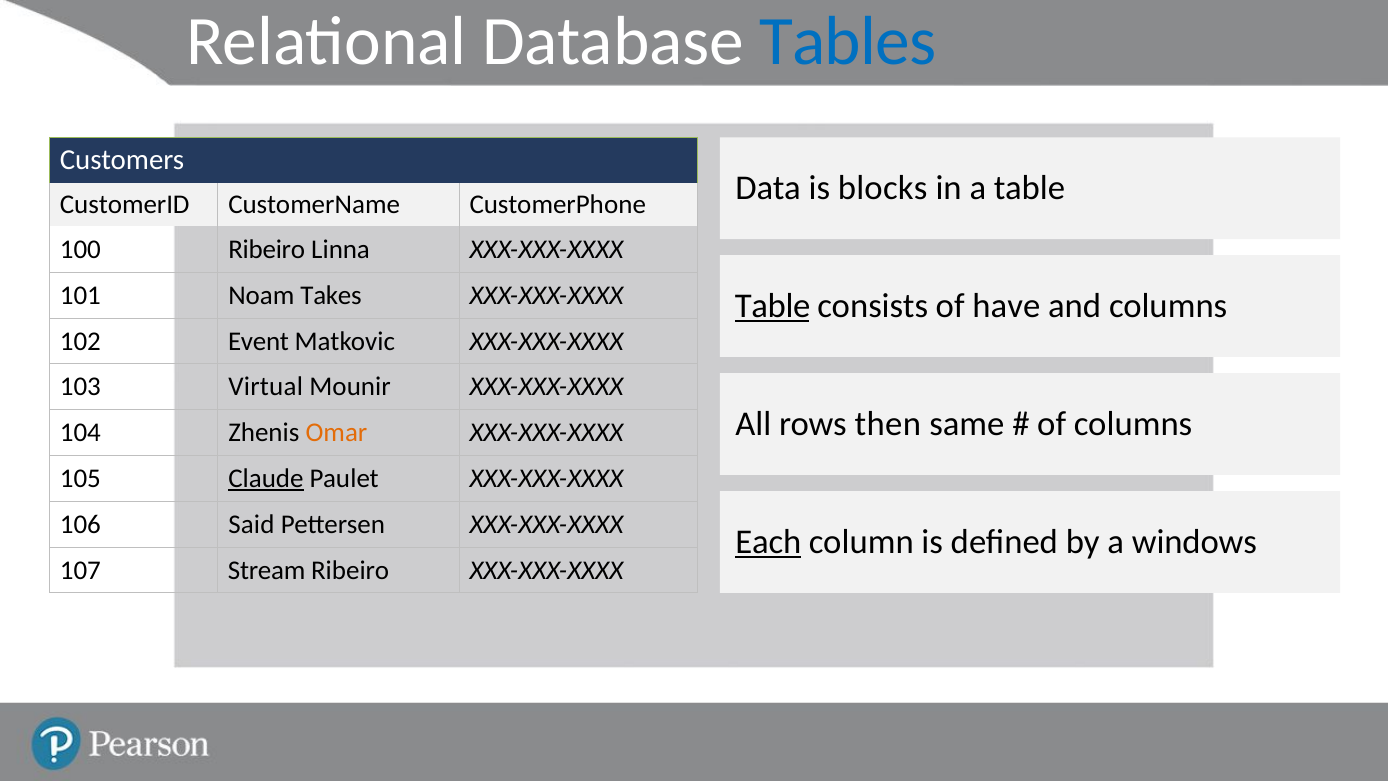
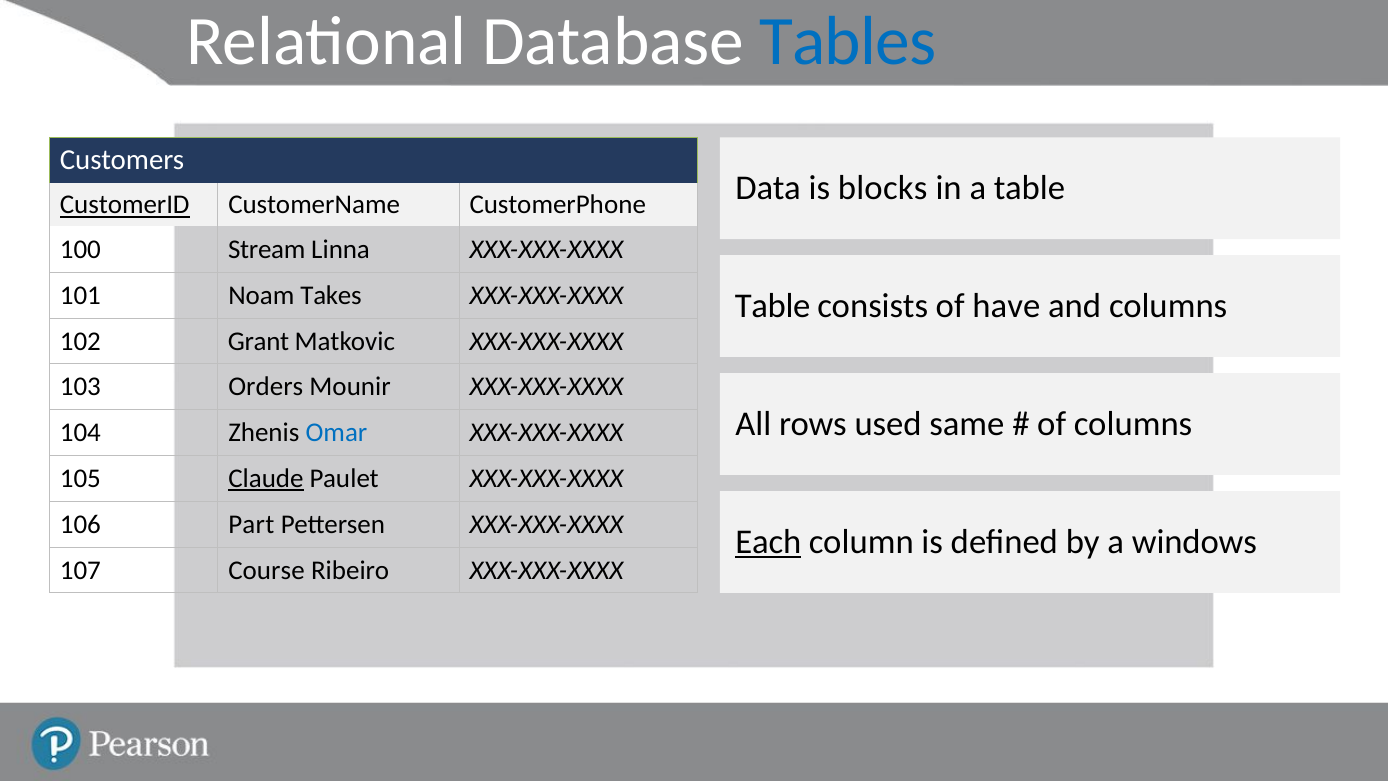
CustomerID underline: none -> present
100 Ribeiro: Ribeiro -> Stream
Table at (773, 306) underline: present -> none
Event: Event -> Grant
Virtual: Virtual -> Orders
then: then -> used
Omar colour: orange -> blue
Said: Said -> Part
Stream: Stream -> Course
